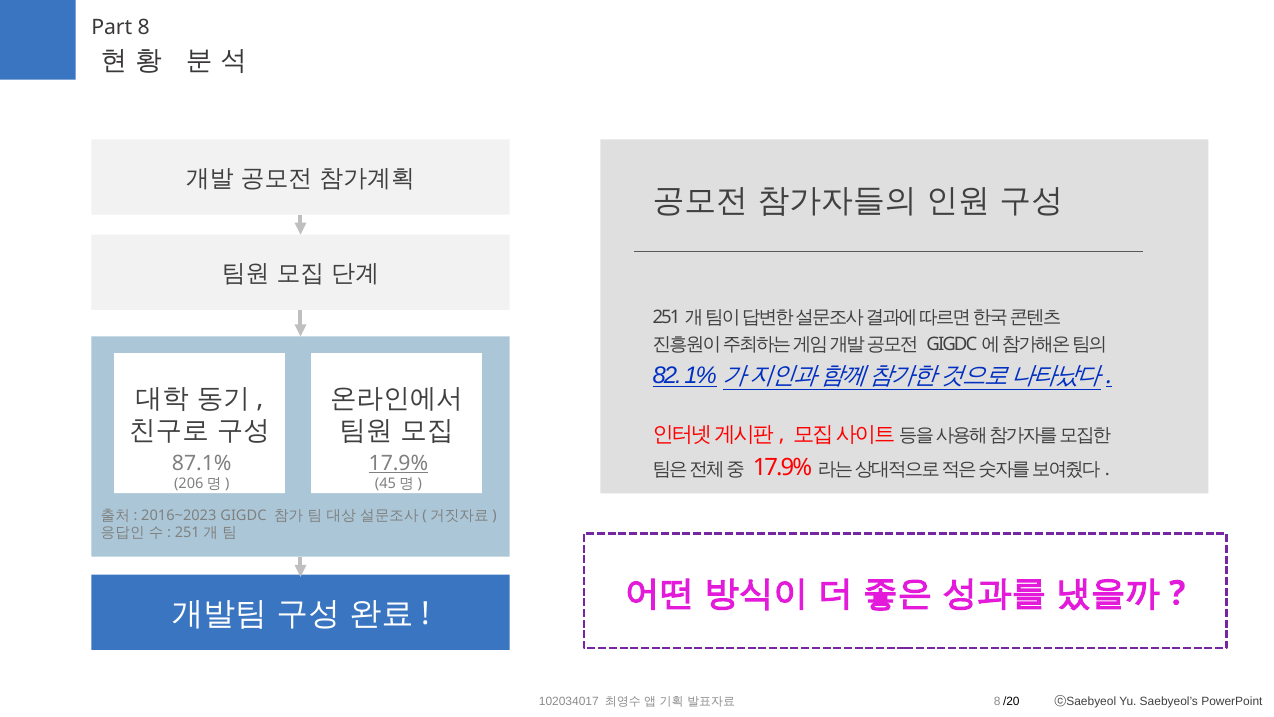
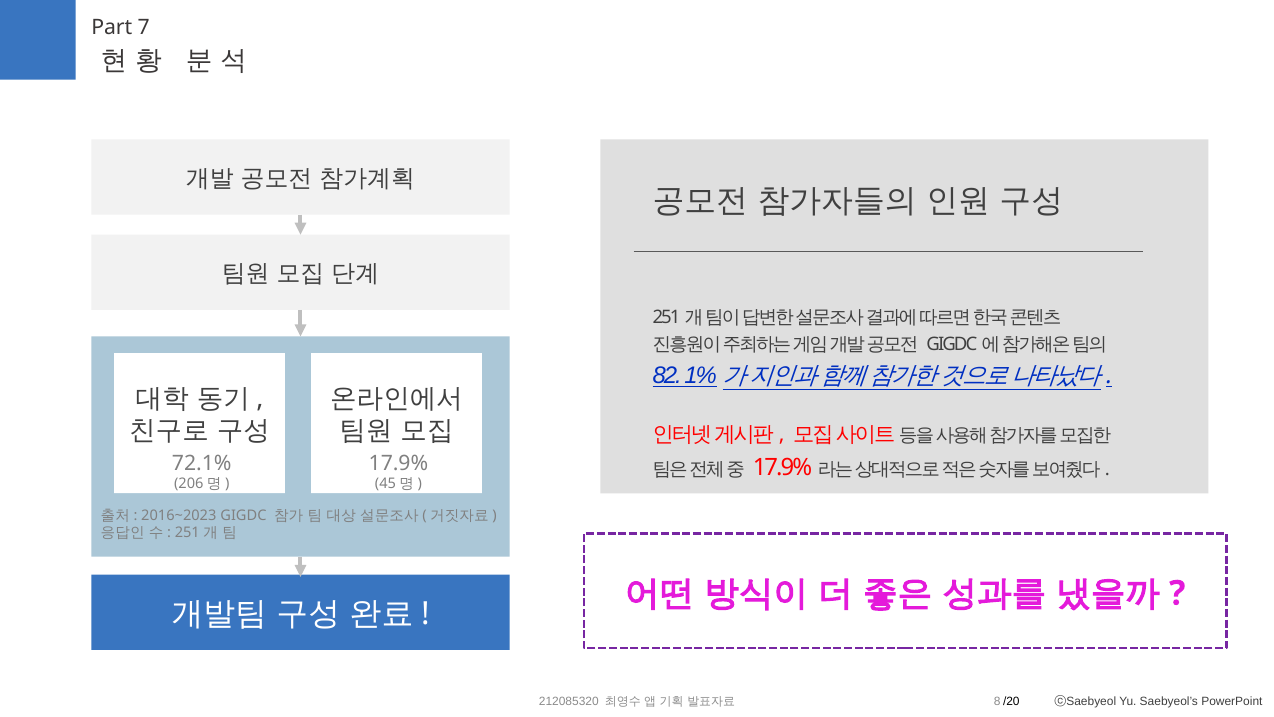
8: 8 -> 7
87.1%: 87.1% -> 72.1%
17.9% underline: present -> none
102034017: 102034017 -> 212085320
